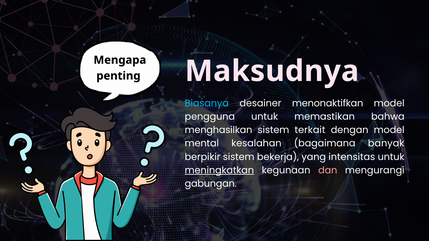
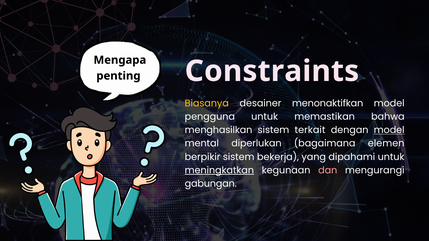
Maksudnya: Maksudnya -> Constraints
Biasanya colour: light blue -> yellow
model at (389, 130) underline: none -> present
kesalahan: kesalahan -> diperlukan
banyak: banyak -> elemen
intensitas: intensitas -> dipahami
